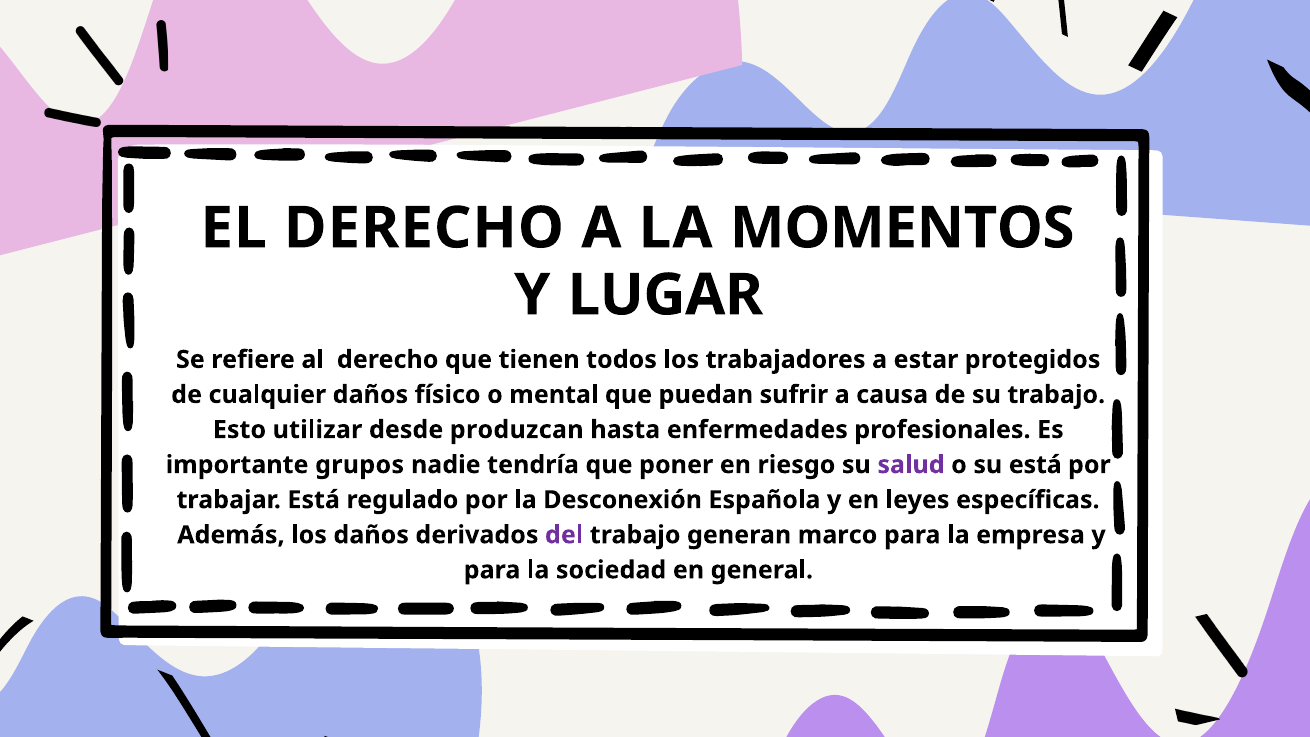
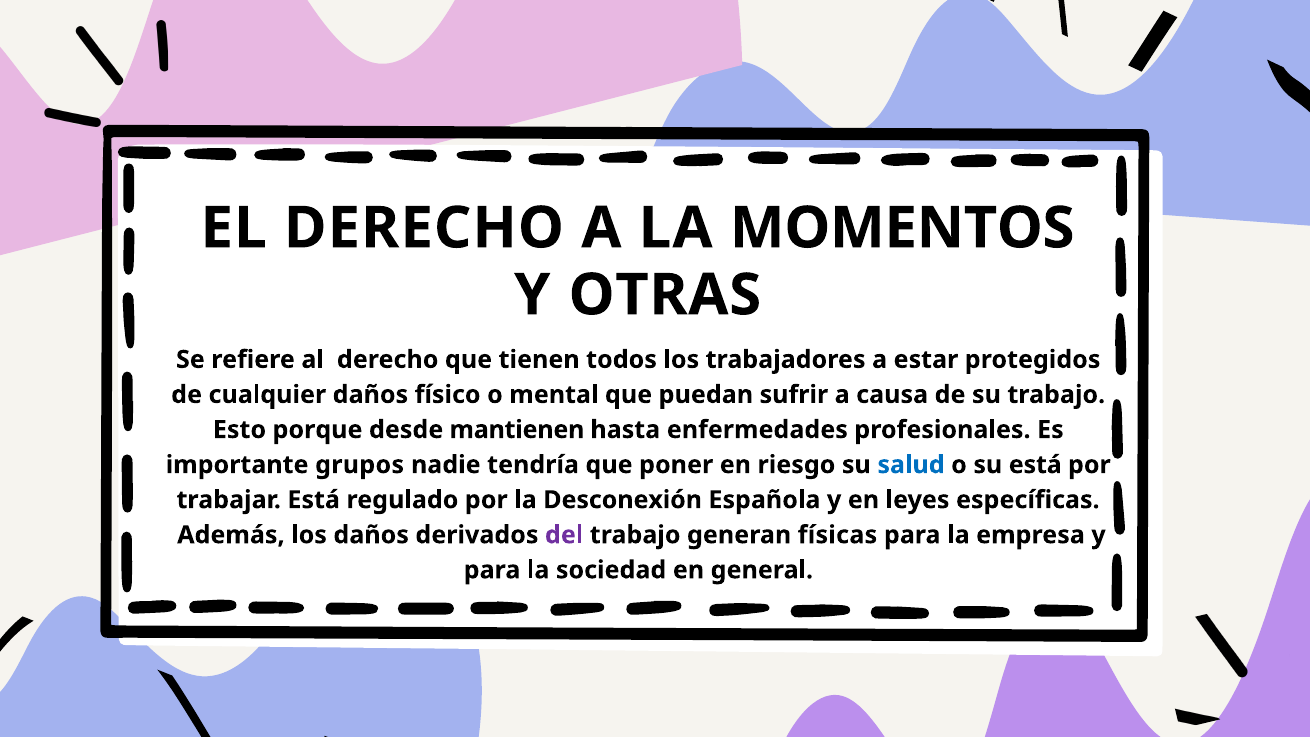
LUGAR: LUGAR -> OTRAS
utilizar: utilizar -> porque
produzcan: produzcan -> mantienen
salud colour: purple -> blue
marco: marco -> físicas
